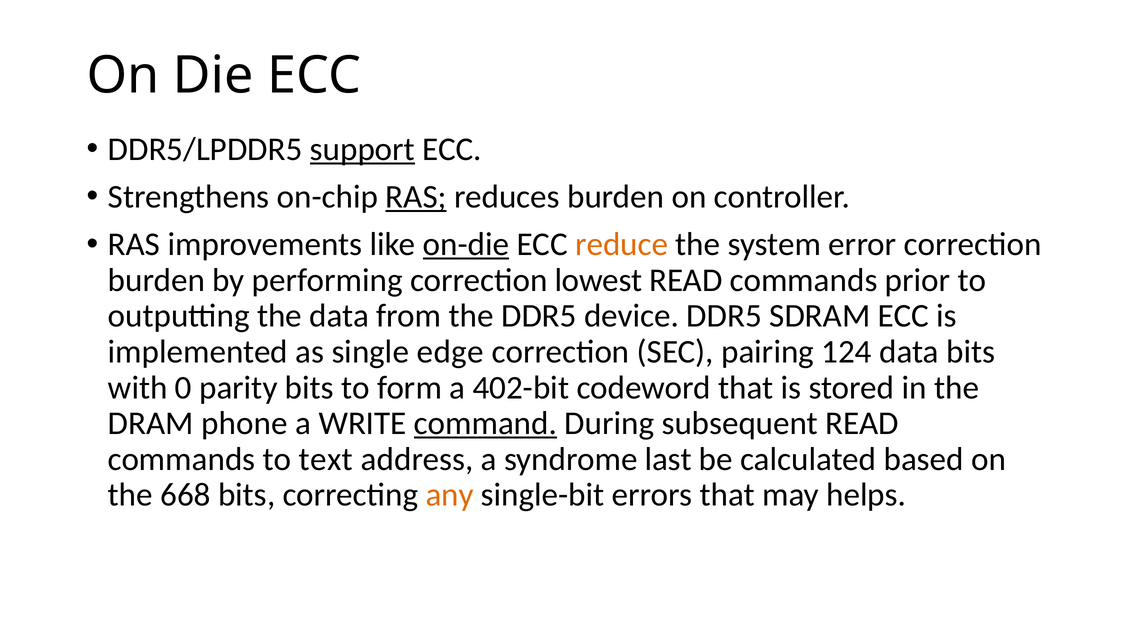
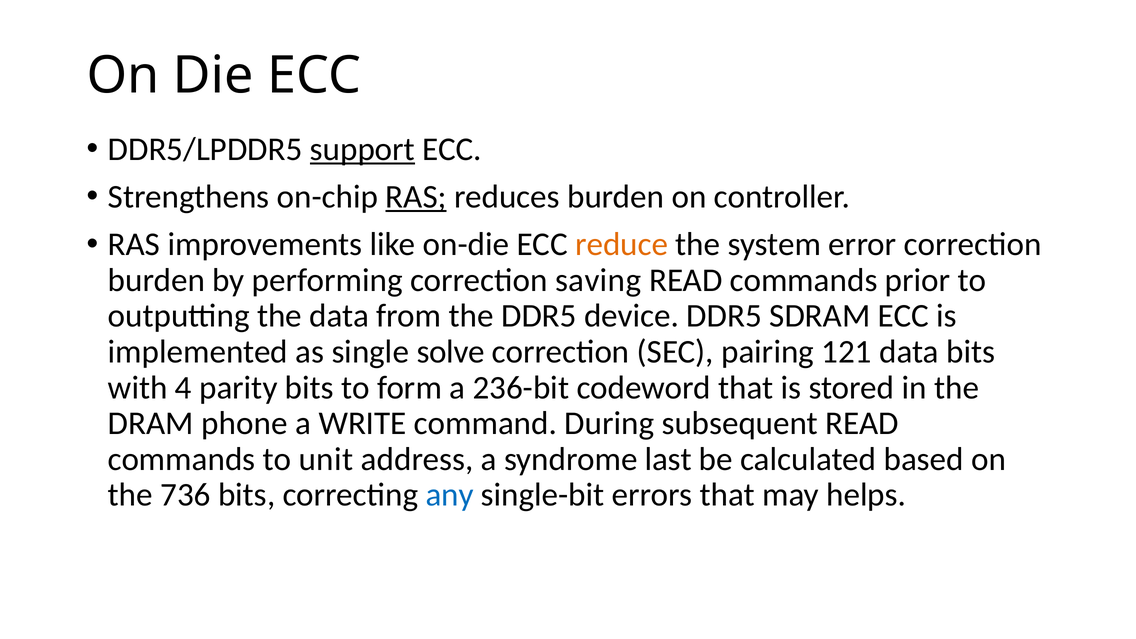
on-die underline: present -> none
lowest: lowest -> saving
edge: edge -> solve
124: 124 -> 121
0: 0 -> 4
402-bit: 402-bit -> 236-bit
command underline: present -> none
text: text -> unit
668: 668 -> 736
any colour: orange -> blue
